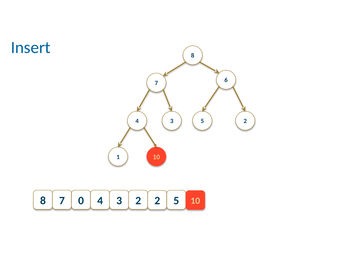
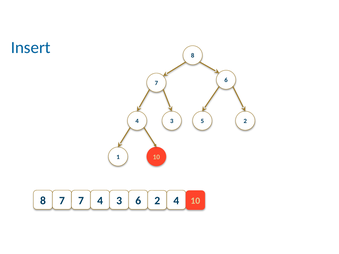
7 0: 0 -> 7
3 2: 2 -> 6
2 5: 5 -> 4
